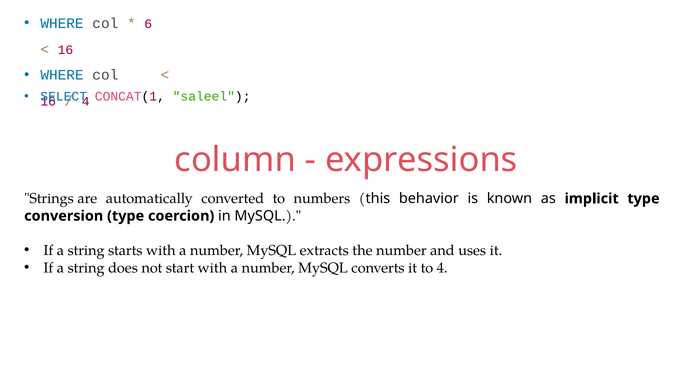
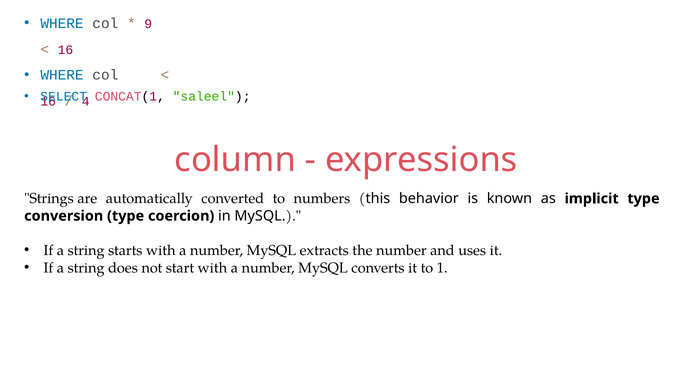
6: 6 -> 9
to 4: 4 -> 1
